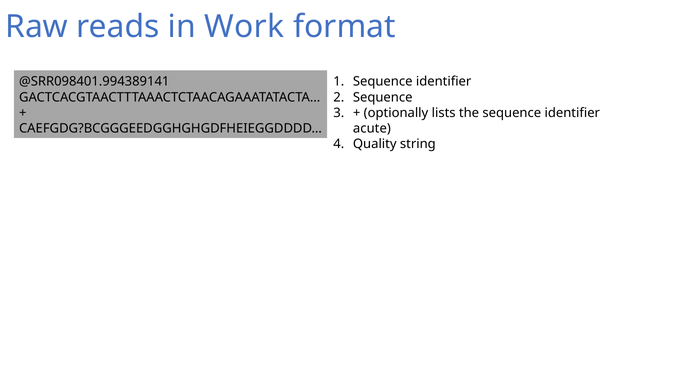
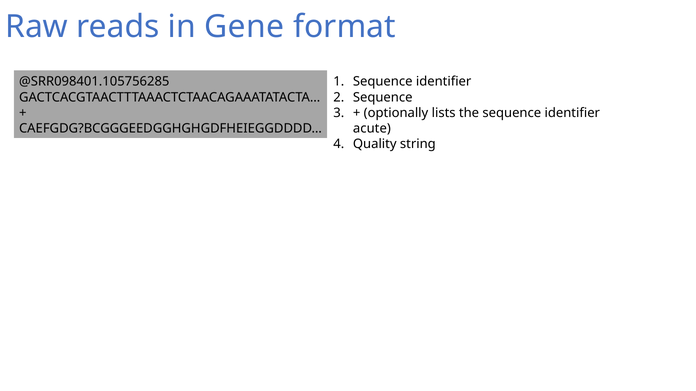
Work: Work -> Gene
@SRR098401.994389141: @SRR098401.994389141 -> @SRR098401.105756285
